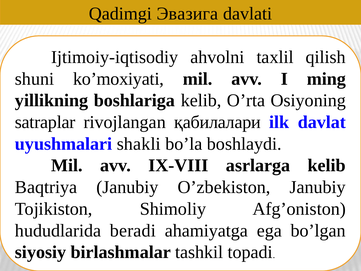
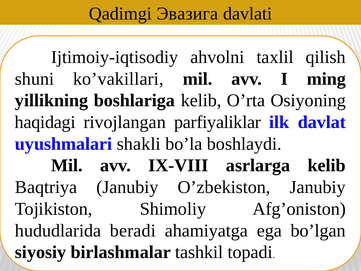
ko’moxiyati: ko’moxiyati -> ko’vakillari
satraplar: satraplar -> haqidagi
қабилалари: қабилалари -> parfiyaliklar
